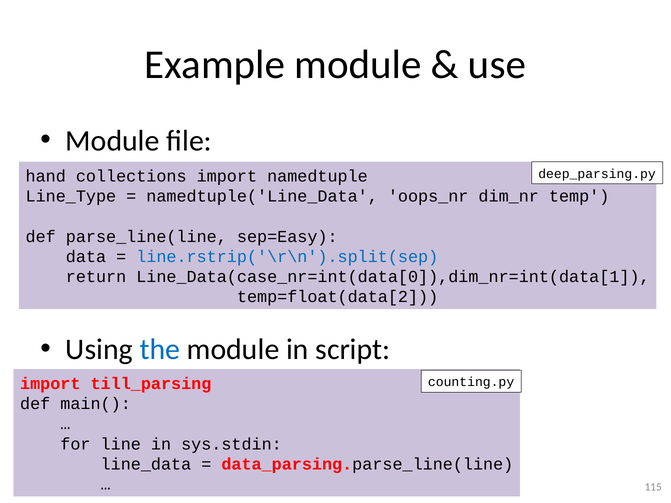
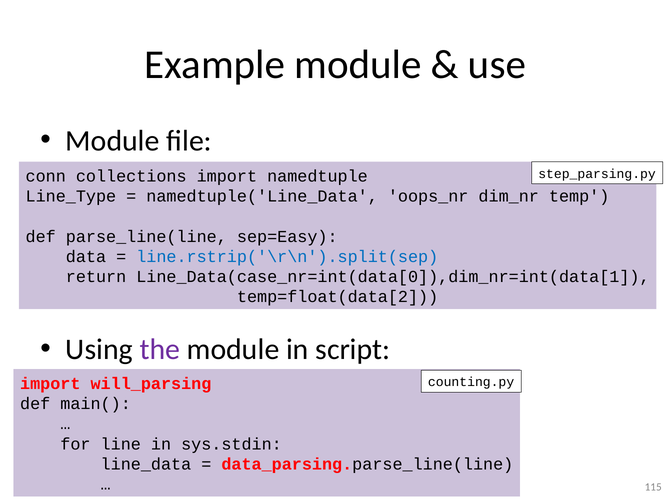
deep_parsing.py: deep_parsing.py -> step_parsing.py
hand: hand -> conn
the colour: blue -> purple
till_parsing: till_parsing -> will_parsing
